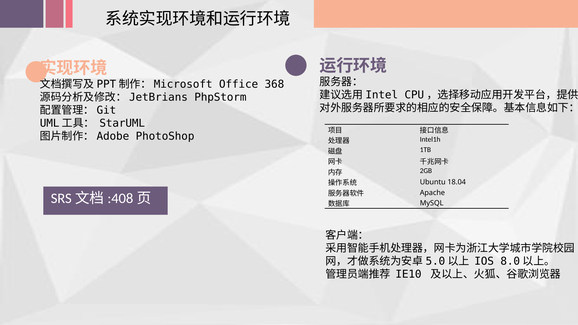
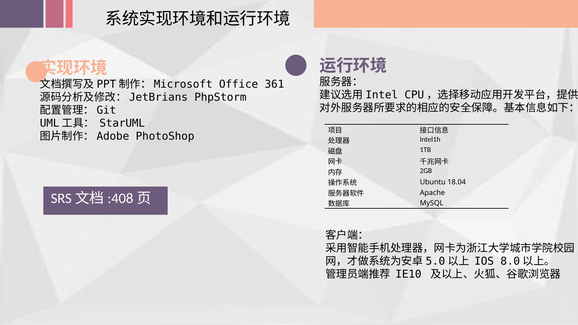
368: 368 -> 361
